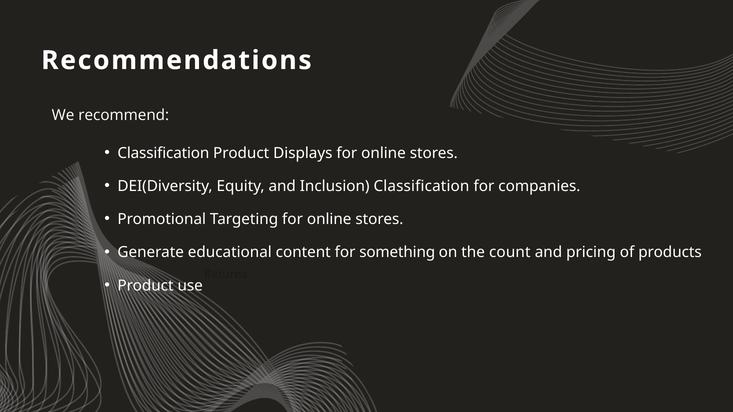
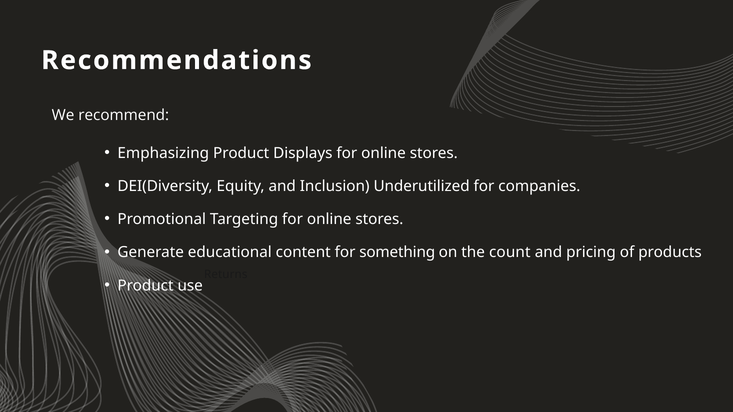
Classification at (163, 153): Classification -> Emphasizing
Inclusion Classification: Classification -> Underutilized
